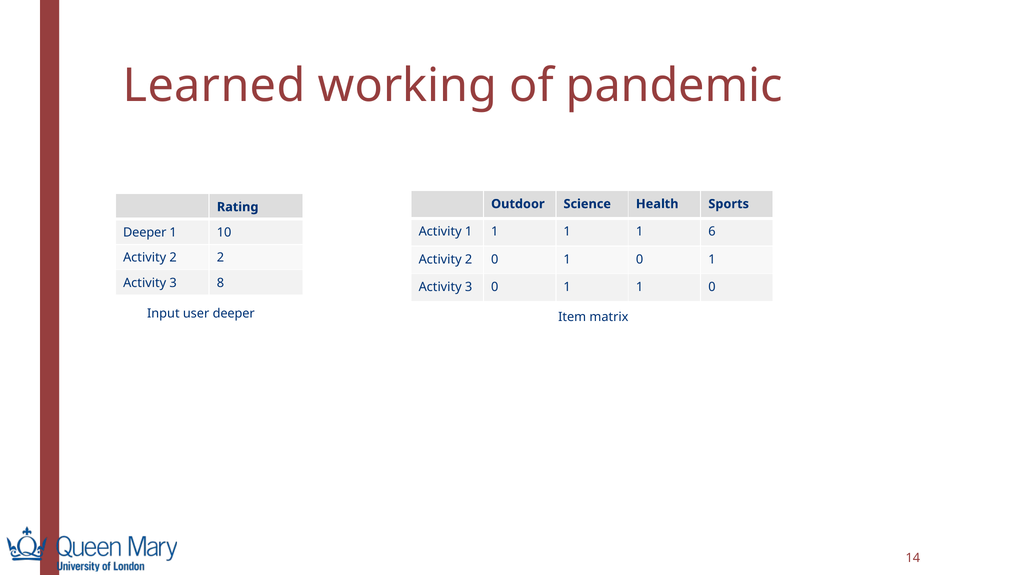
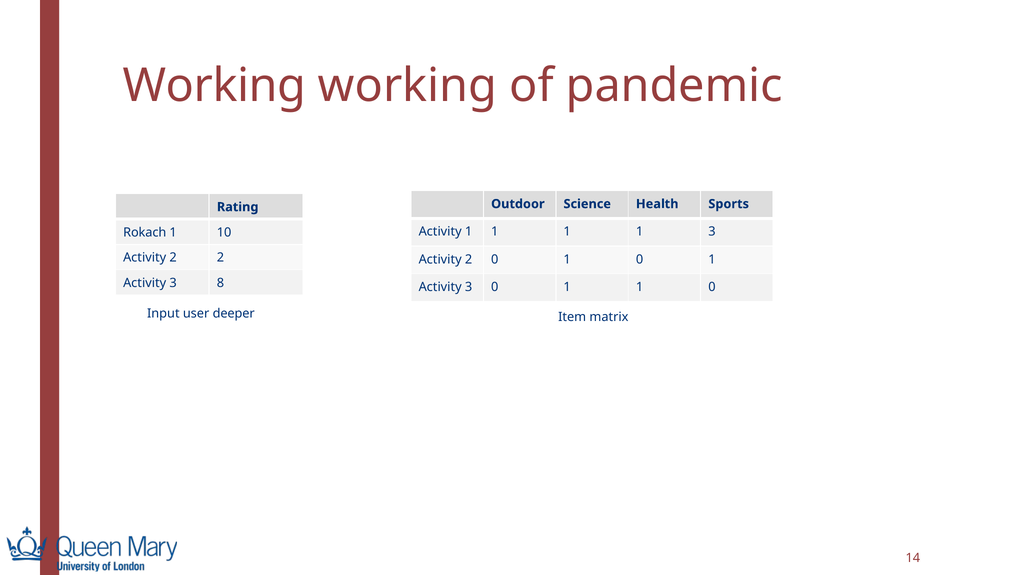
Learned at (214, 86): Learned -> Working
1 6: 6 -> 3
Deeper at (145, 232): Deeper -> Rokach
